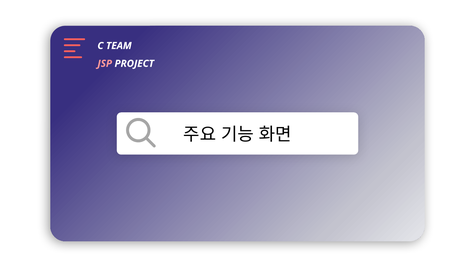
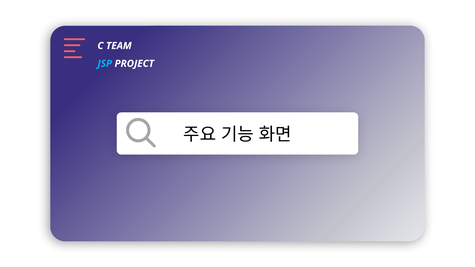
JSP colour: pink -> light blue
